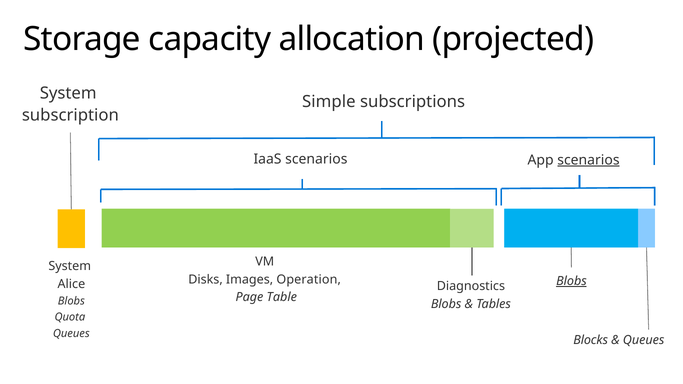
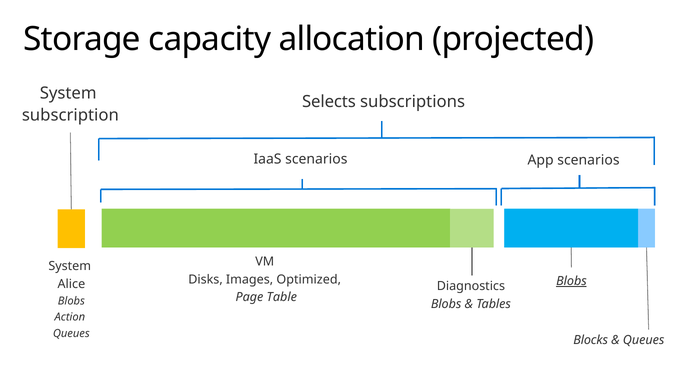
Simple: Simple -> Selects
scenarios at (588, 160) underline: present -> none
Operation: Operation -> Optimized
Quota: Quota -> Action
